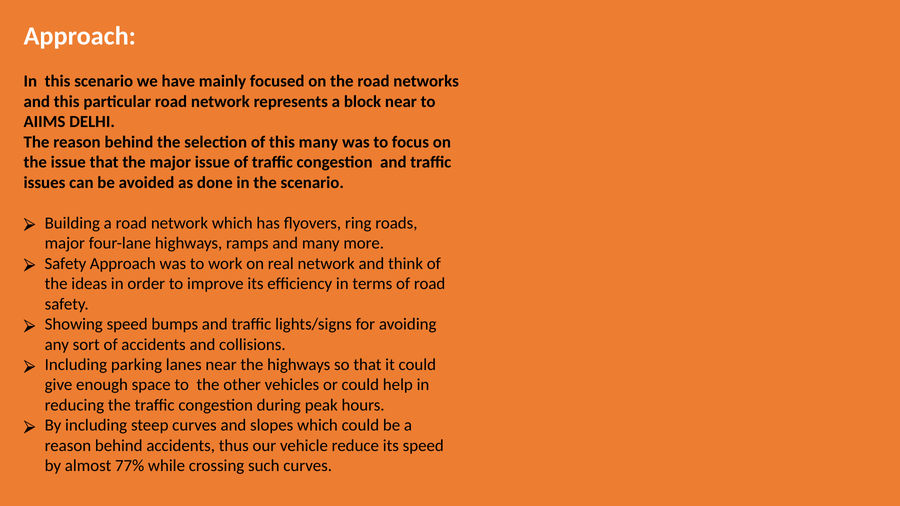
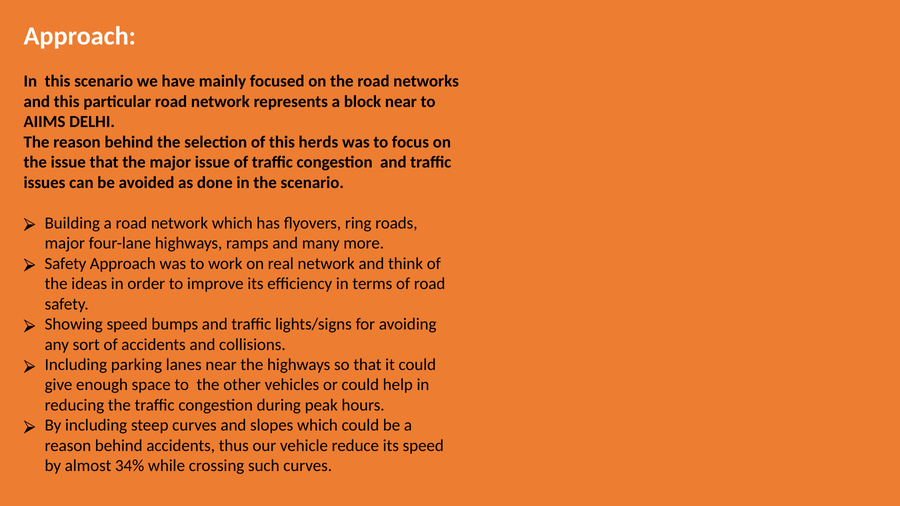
this many: many -> herds
77%: 77% -> 34%
